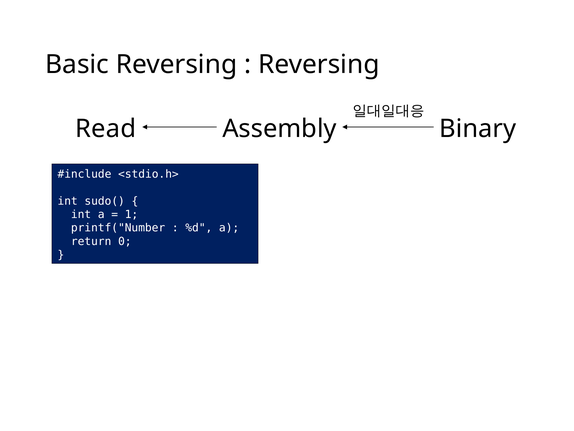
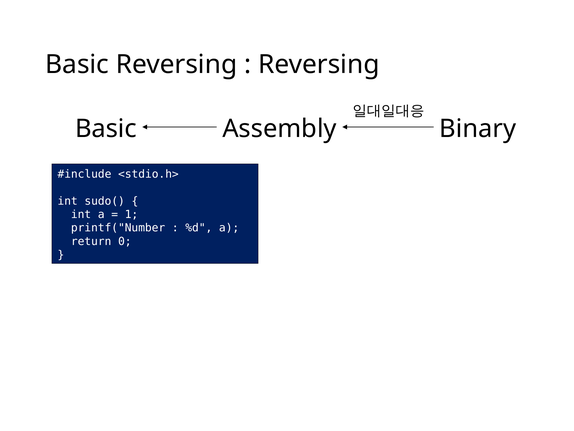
Read at (106, 129): Read -> Basic
